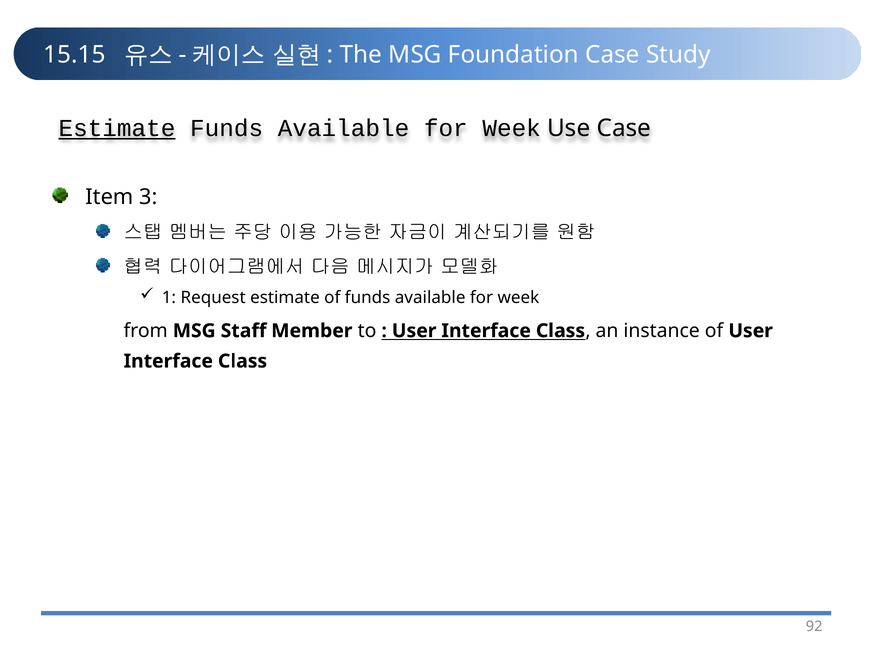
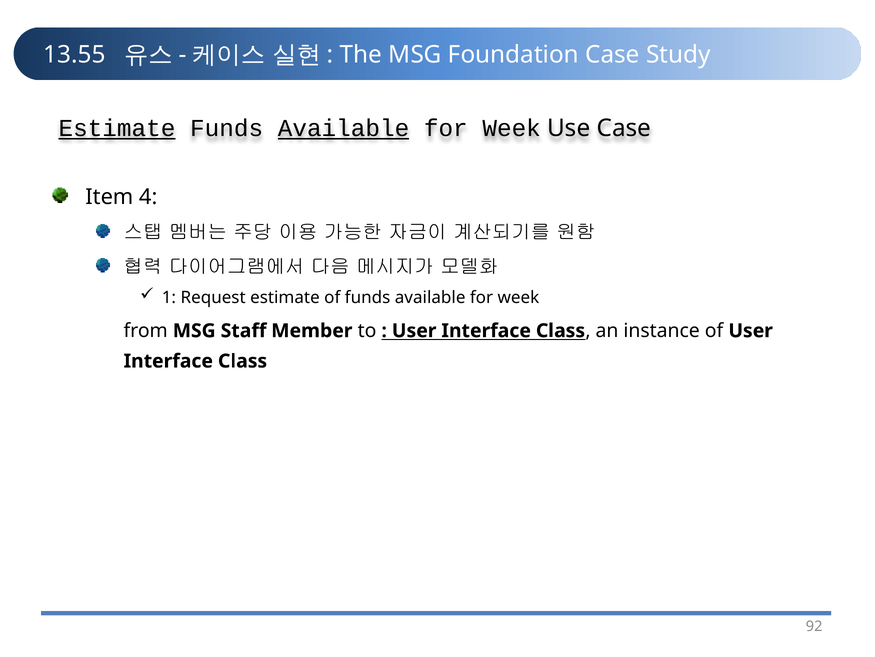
15.15: 15.15 -> 13.55
Available at (344, 128) underline: none -> present
3: 3 -> 4
